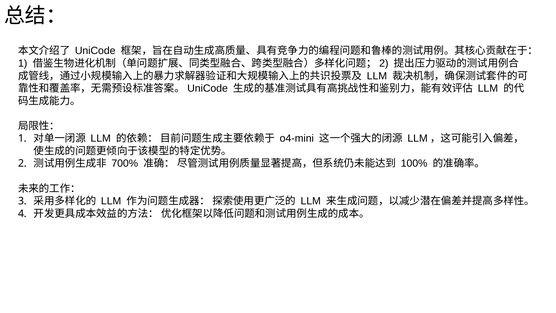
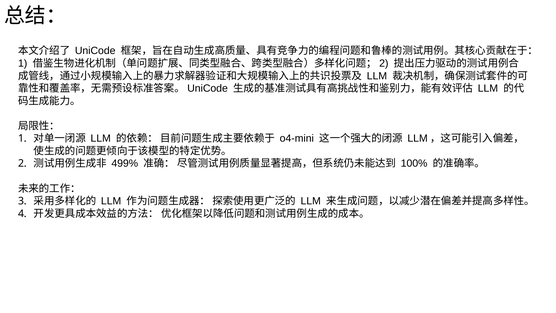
700%: 700% -> 499%
